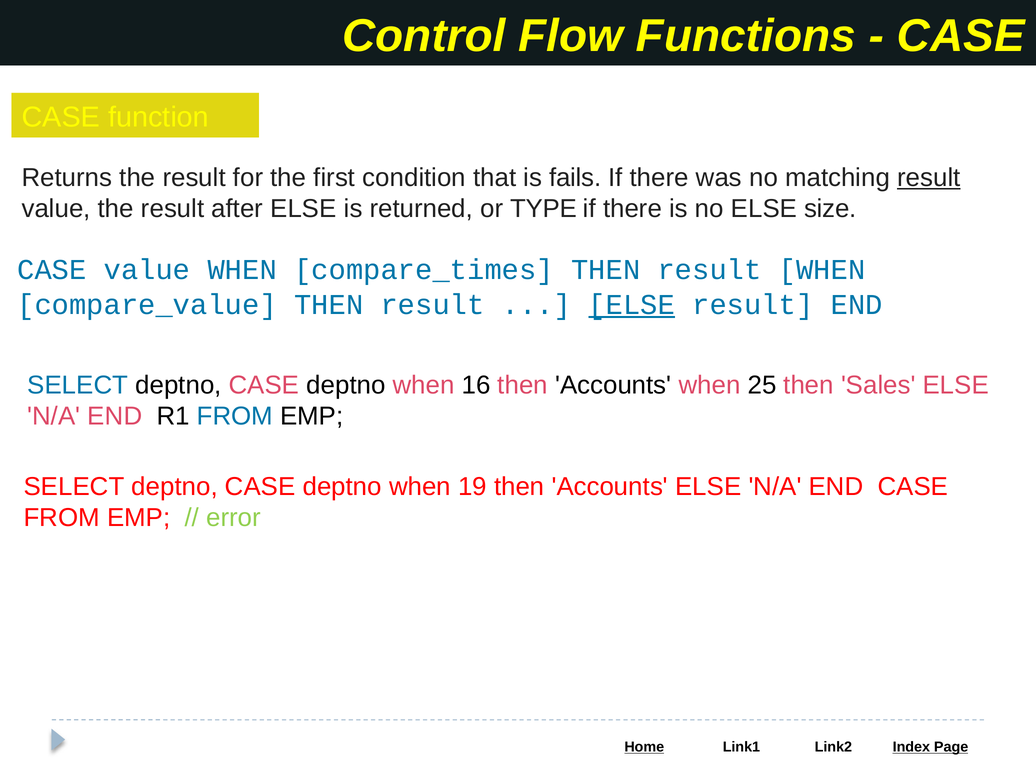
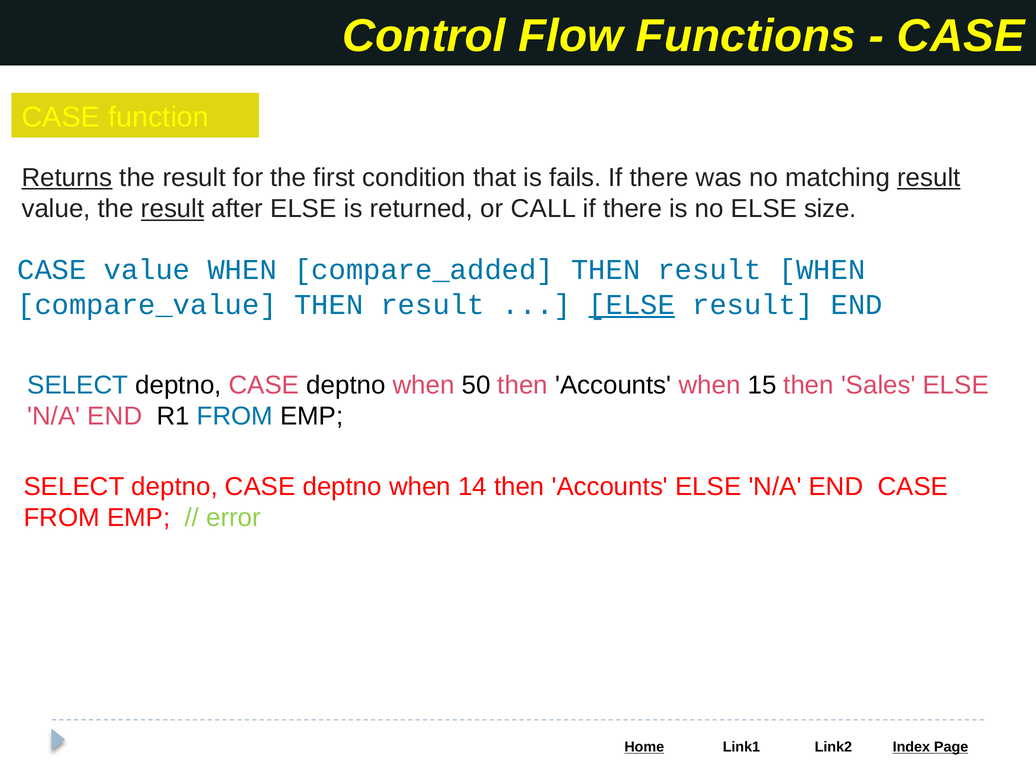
Returns underline: none -> present
result at (173, 209) underline: none -> present
TYPE: TYPE -> CALL
compare_times: compare_times -> compare_added
16: 16 -> 50
25: 25 -> 15
19: 19 -> 14
